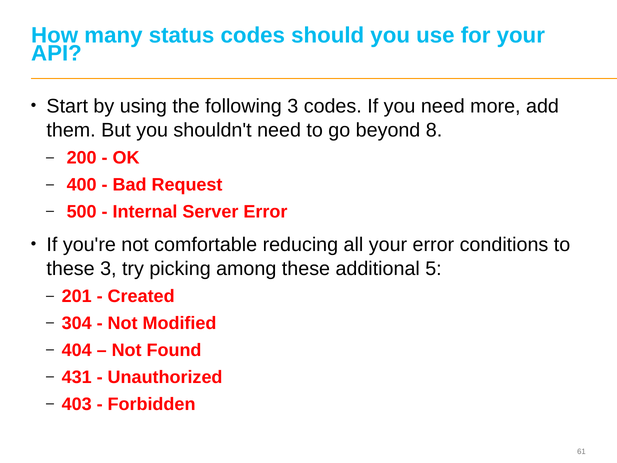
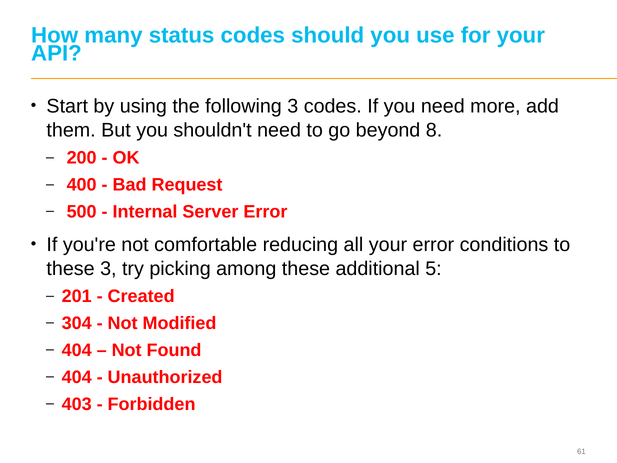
431 at (77, 377): 431 -> 404
